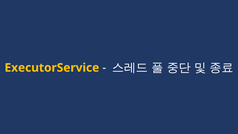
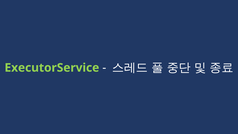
ExecutorService colour: yellow -> light green
